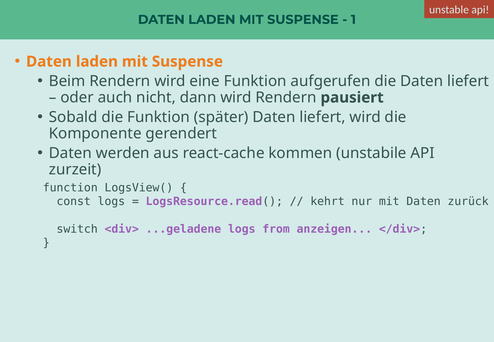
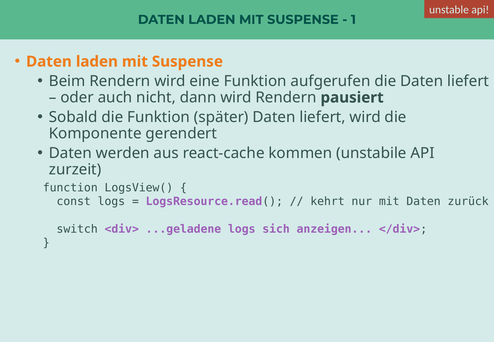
from: from -> sich
